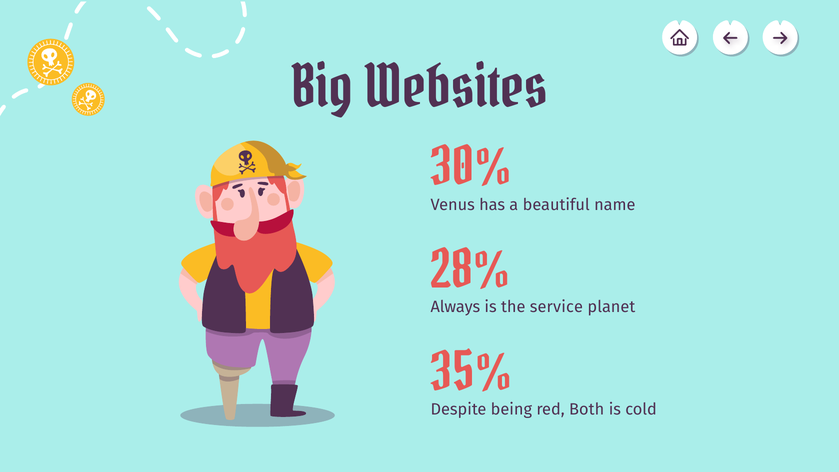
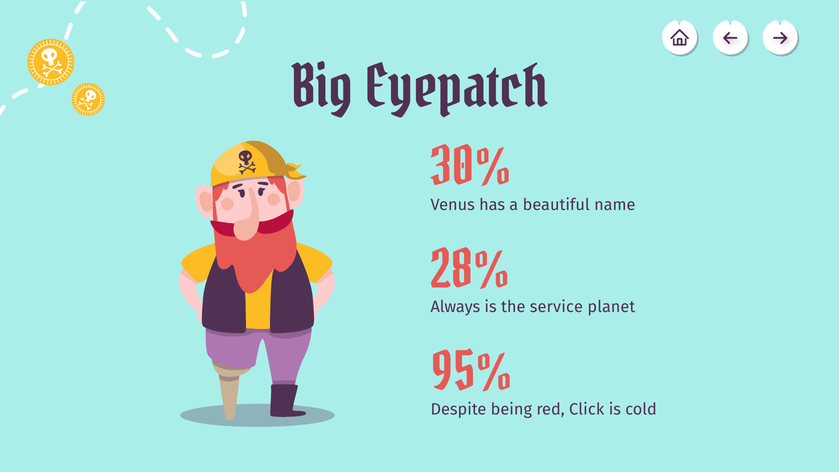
Websites: Websites -> Eyepatch
35%: 35% -> 95%
Both: Both -> Click
